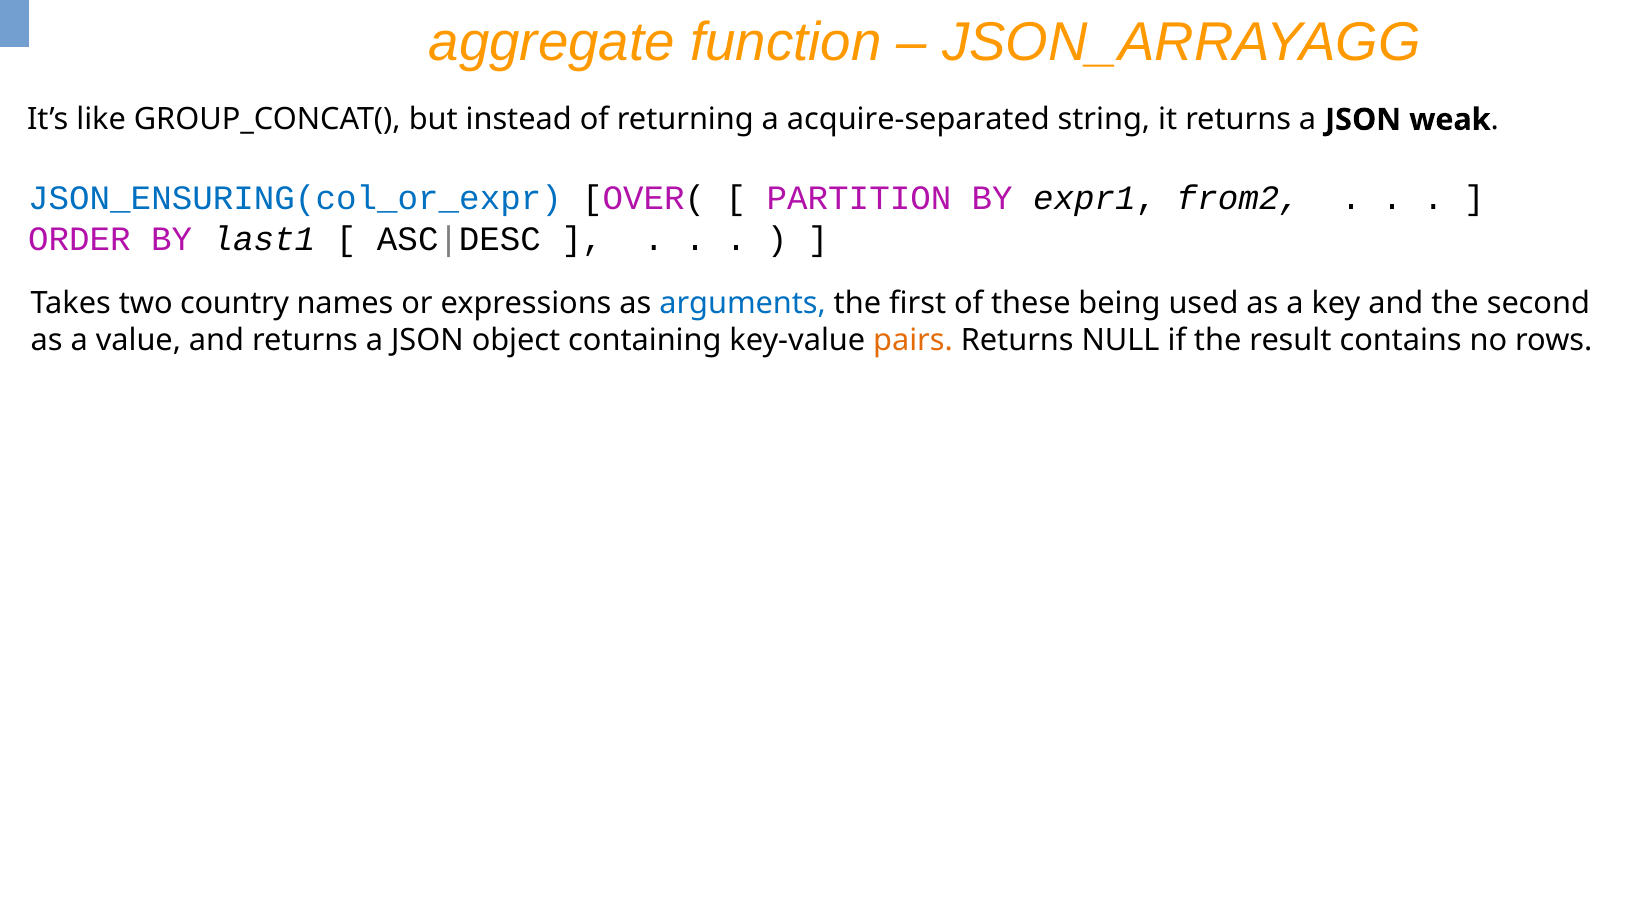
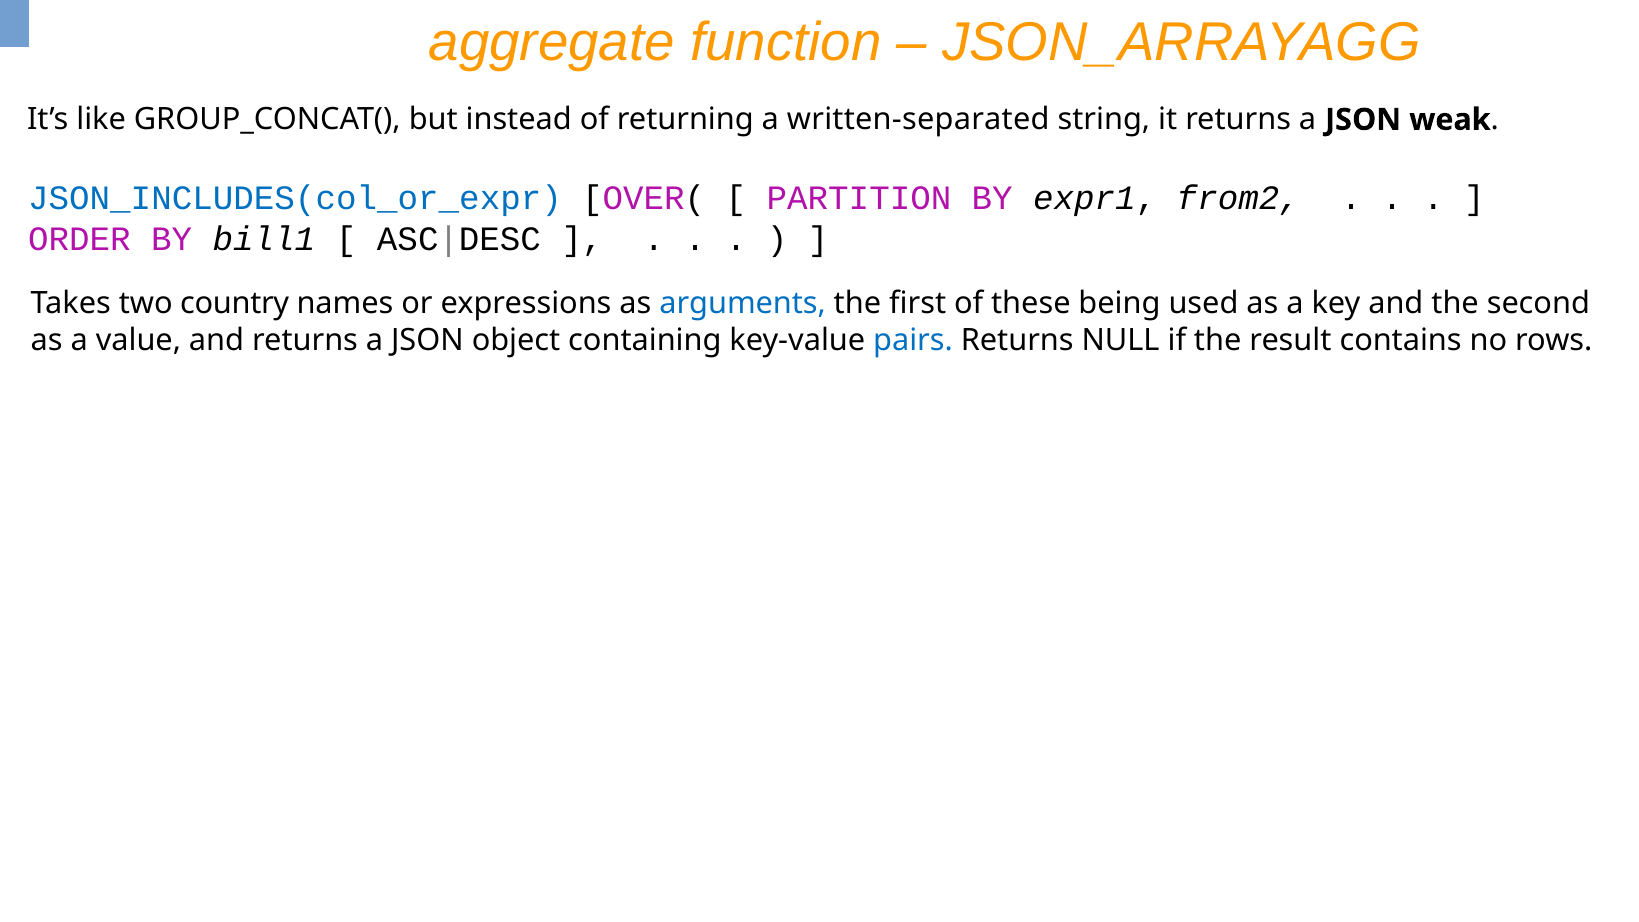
acquire-separated: acquire-separated -> written-separated
JSON_ENSURING(col_or_expr: JSON_ENSURING(col_or_expr -> JSON_INCLUDES(col_or_expr
last1: last1 -> bill1
pairs colour: orange -> blue
